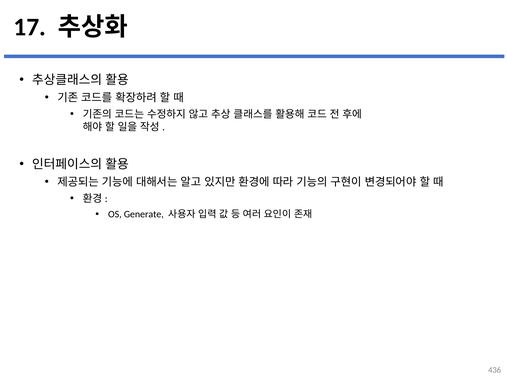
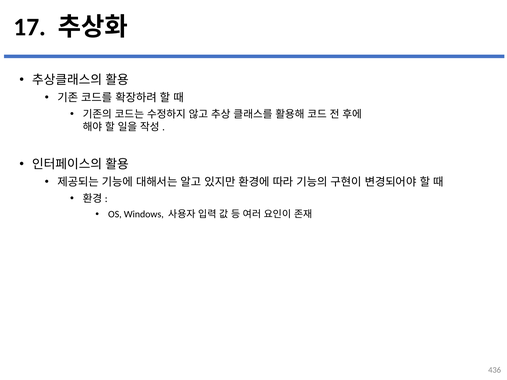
Generate: Generate -> Windows
